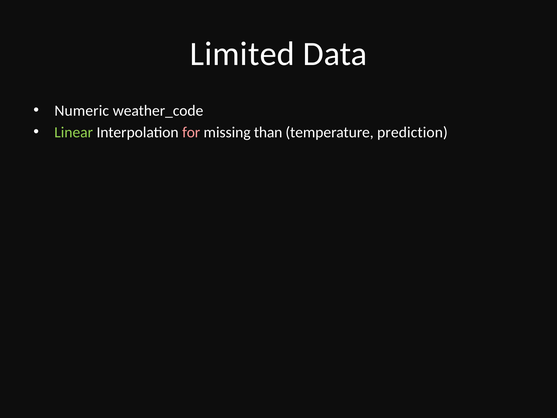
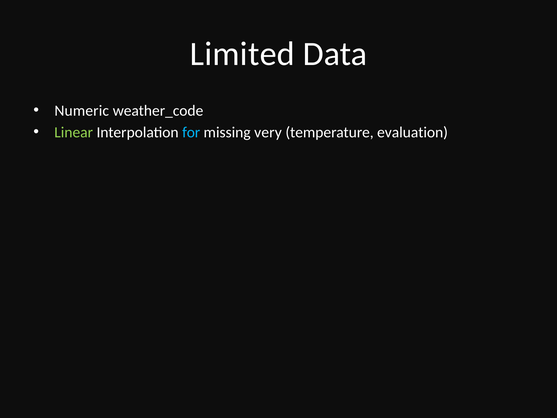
for colour: pink -> light blue
than: than -> very
prediction: prediction -> evaluation
